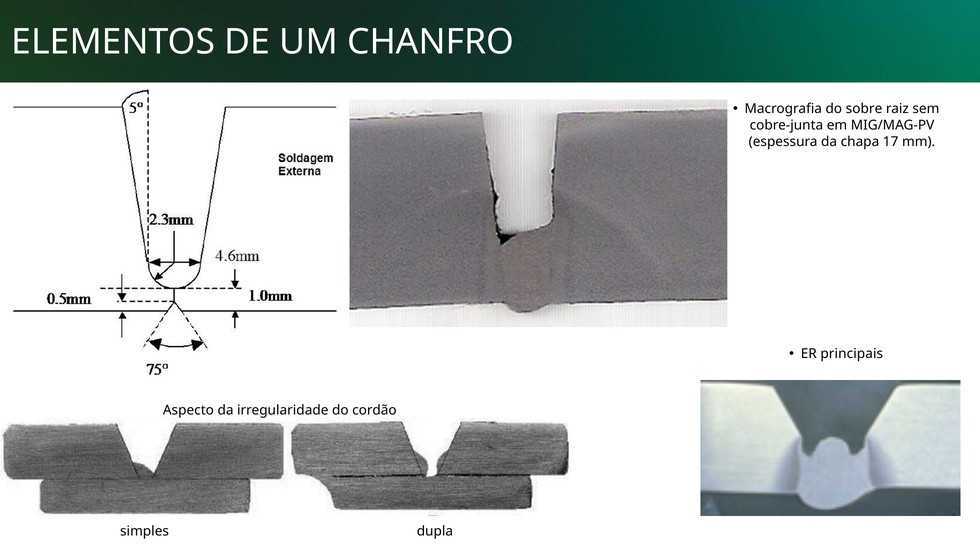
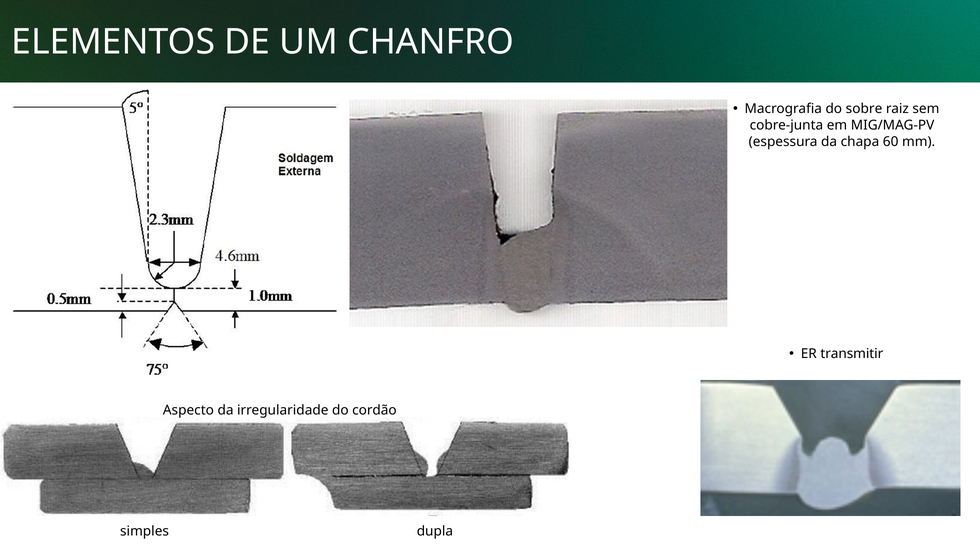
17: 17 -> 60
principais: principais -> transmitir
